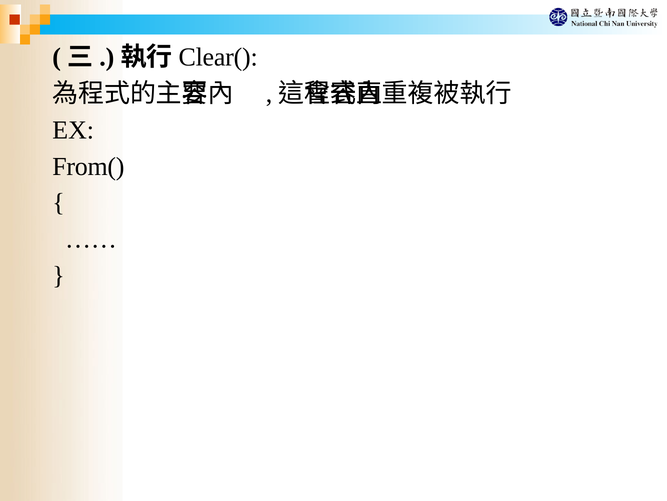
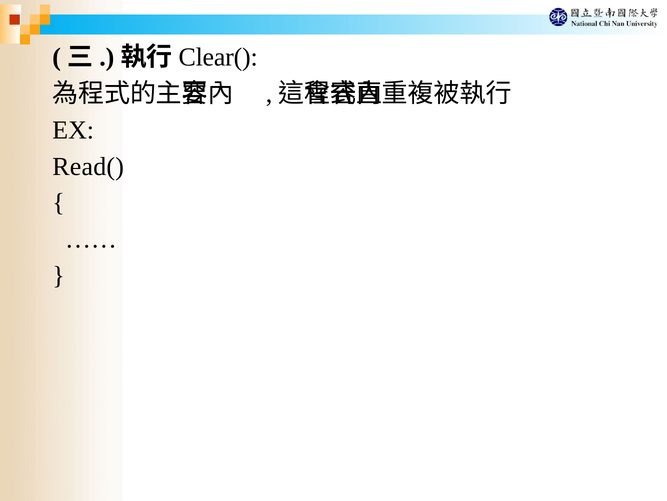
From(: From( -> Read(
